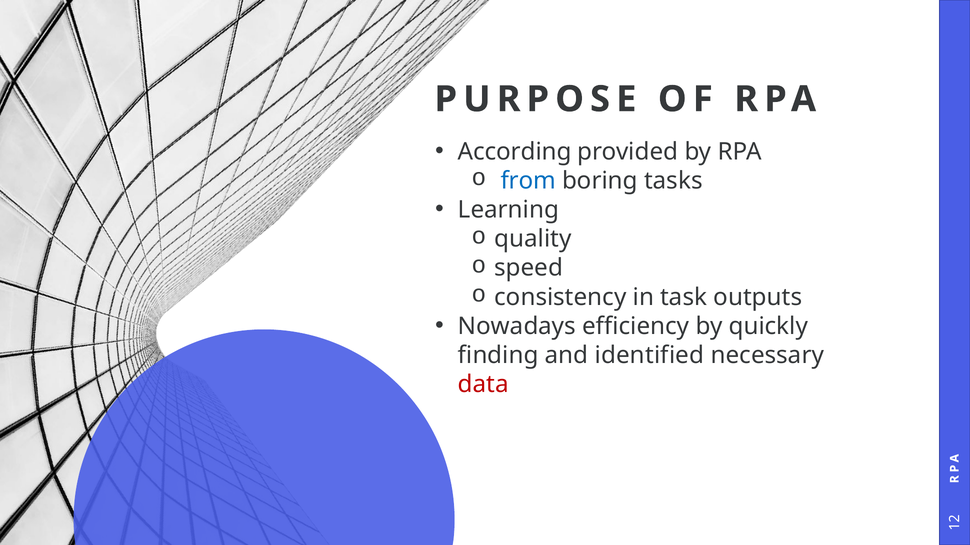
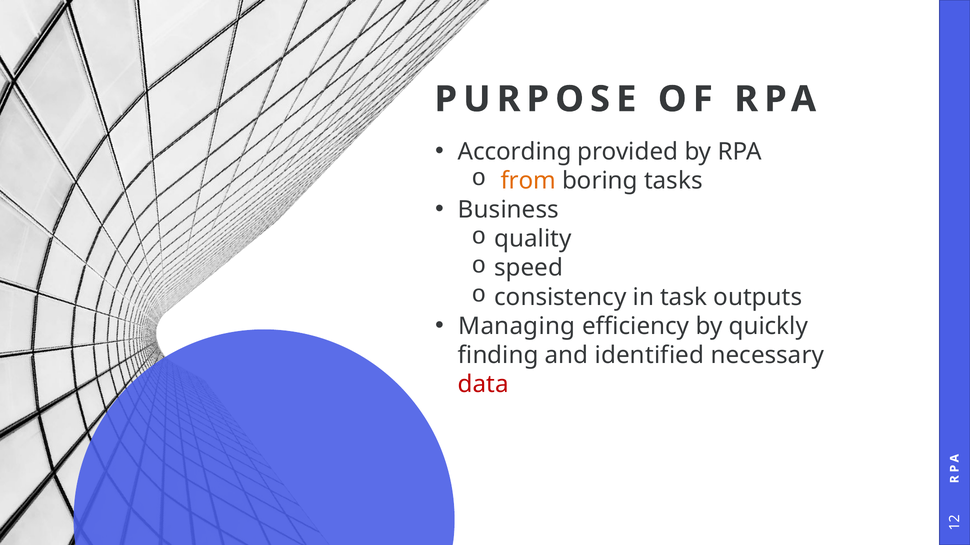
from colour: blue -> orange
Learning: Learning -> Business
Nowadays: Nowadays -> Managing
